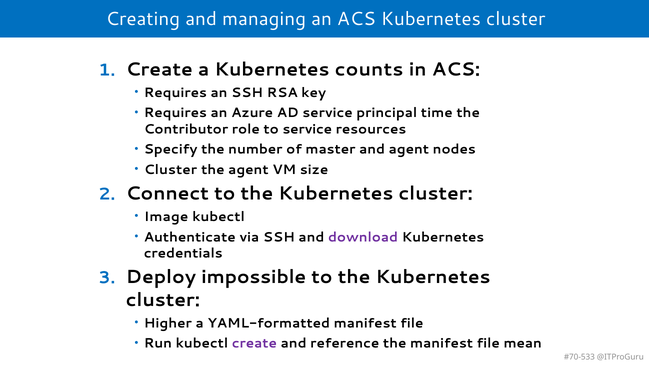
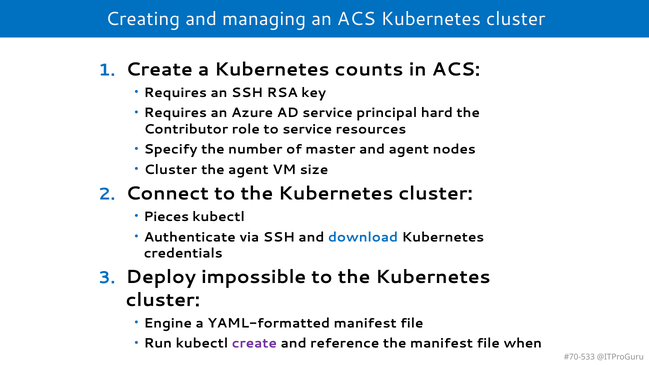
time: time -> hard
Image: Image -> Pieces
download colour: purple -> blue
Higher: Higher -> Engine
mean: mean -> when
